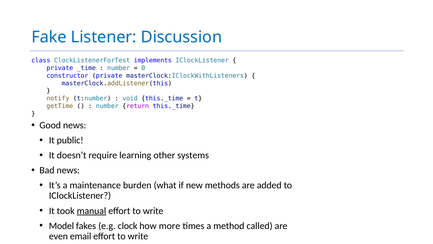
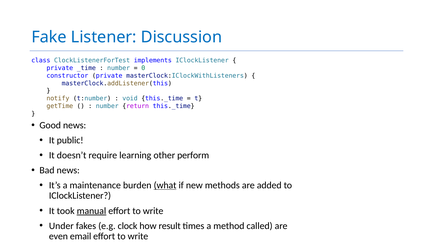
systems: systems -> perform
what underline: none -> present
Model: Model -> Under
more: more -> result
